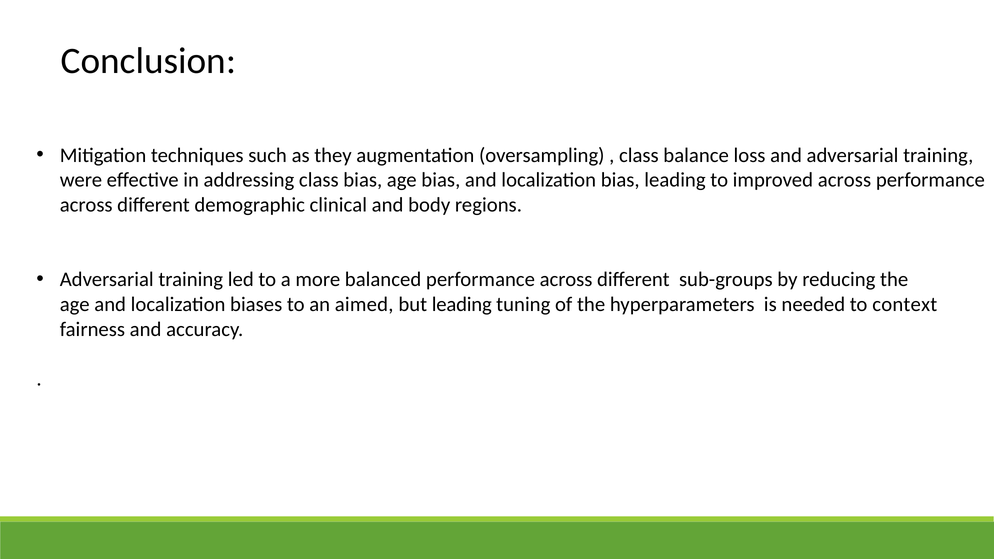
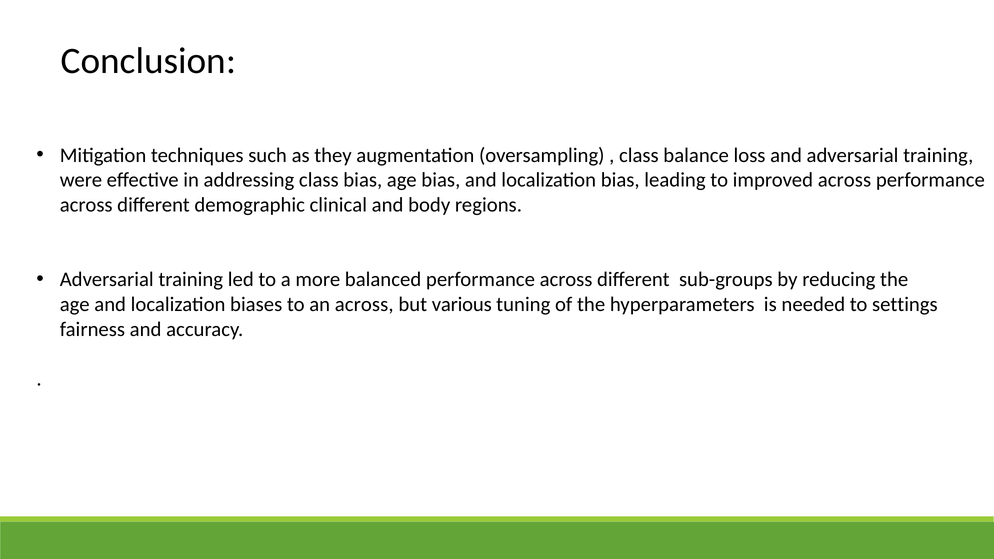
an aimed: aimed -> across
but leading: leading -> various
context: context -> settings
